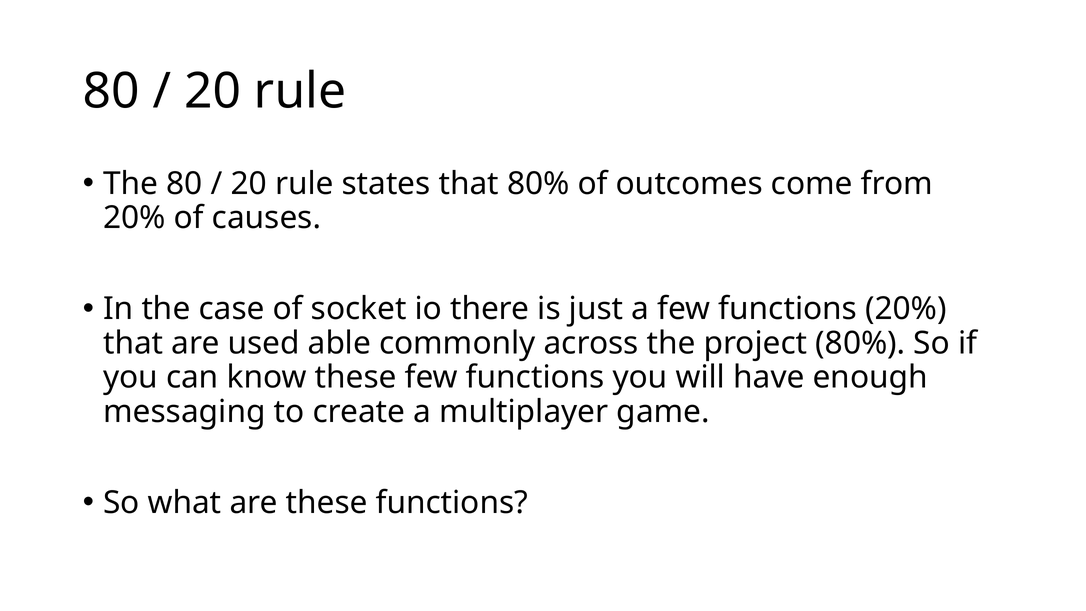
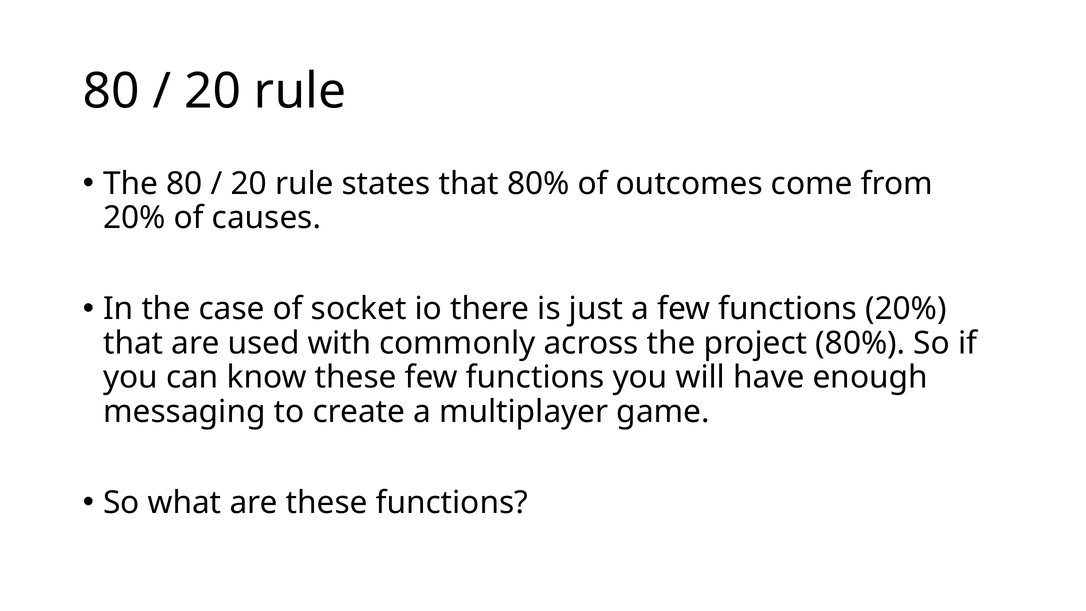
able: able -> with
